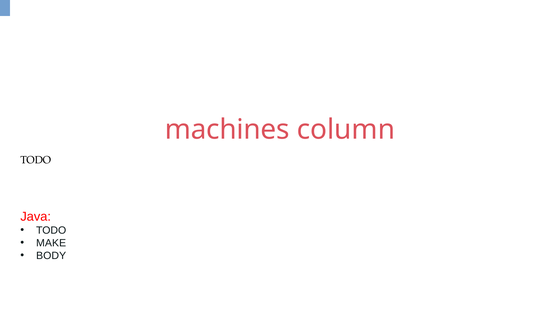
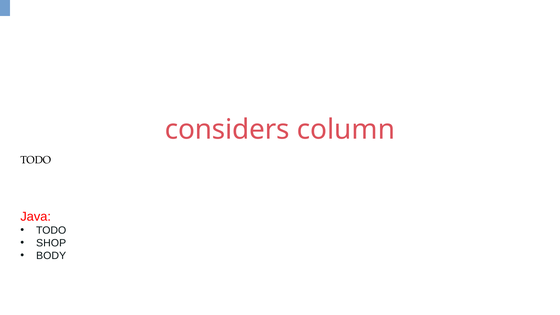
machines: machines -> considers
MAKE: MAKE -> SHOP
